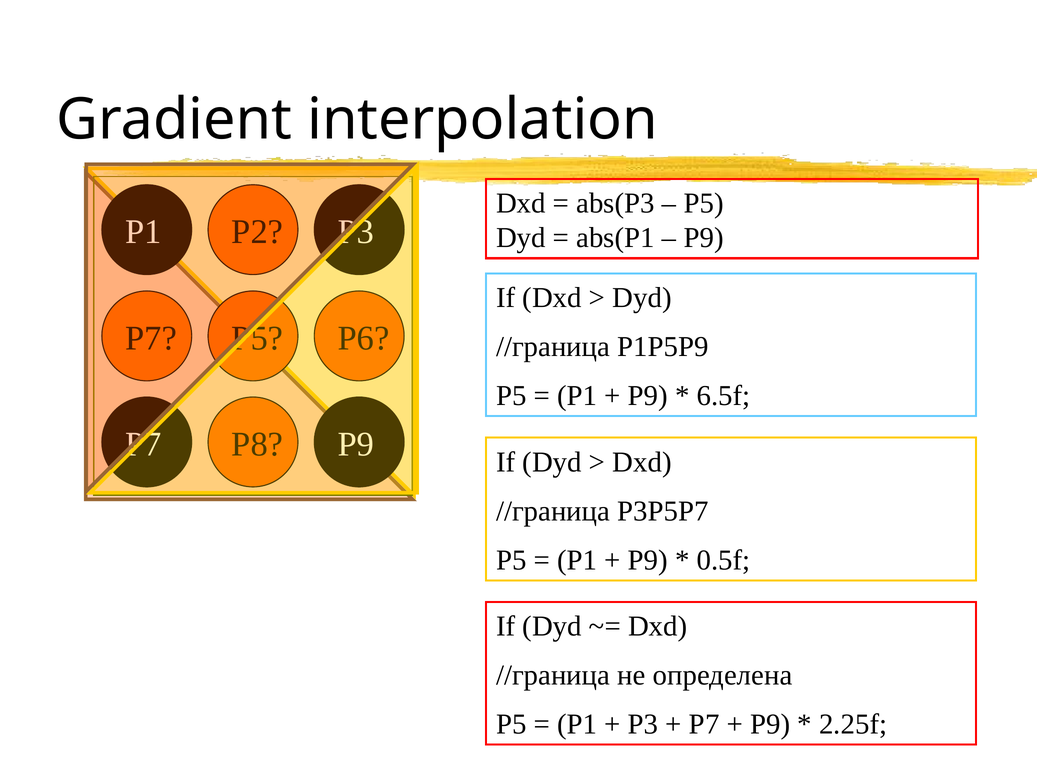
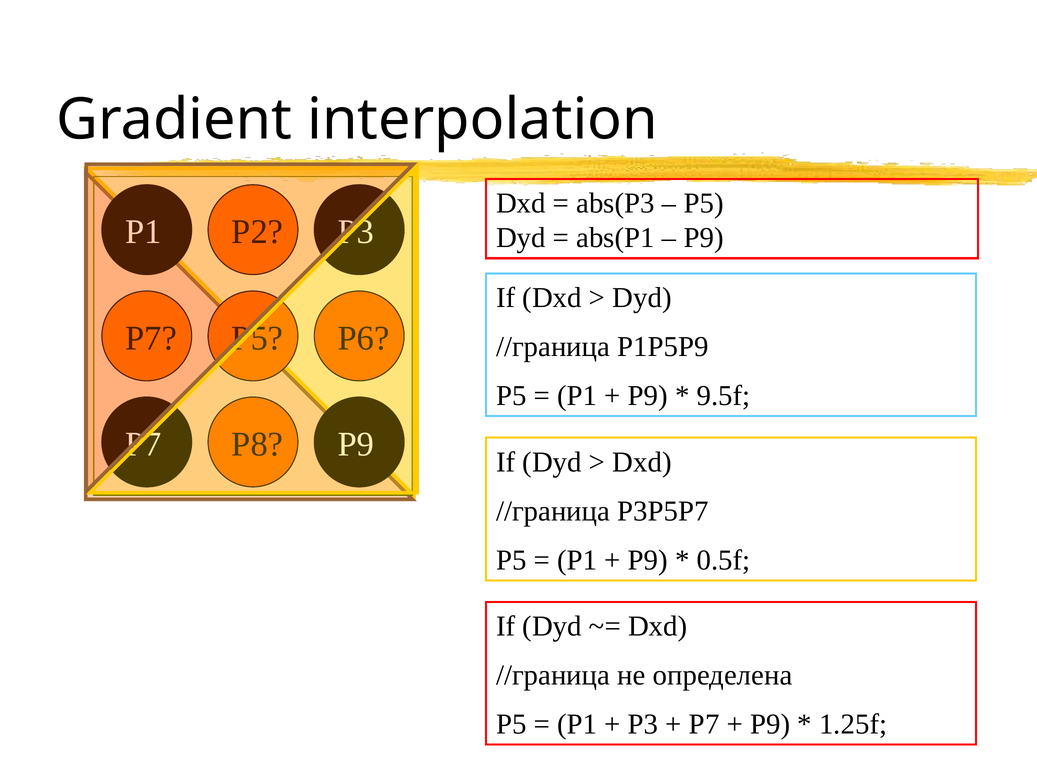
6.5f: 6.5f -> 9.5f
2.25f: 2.25f -> 1.25f
